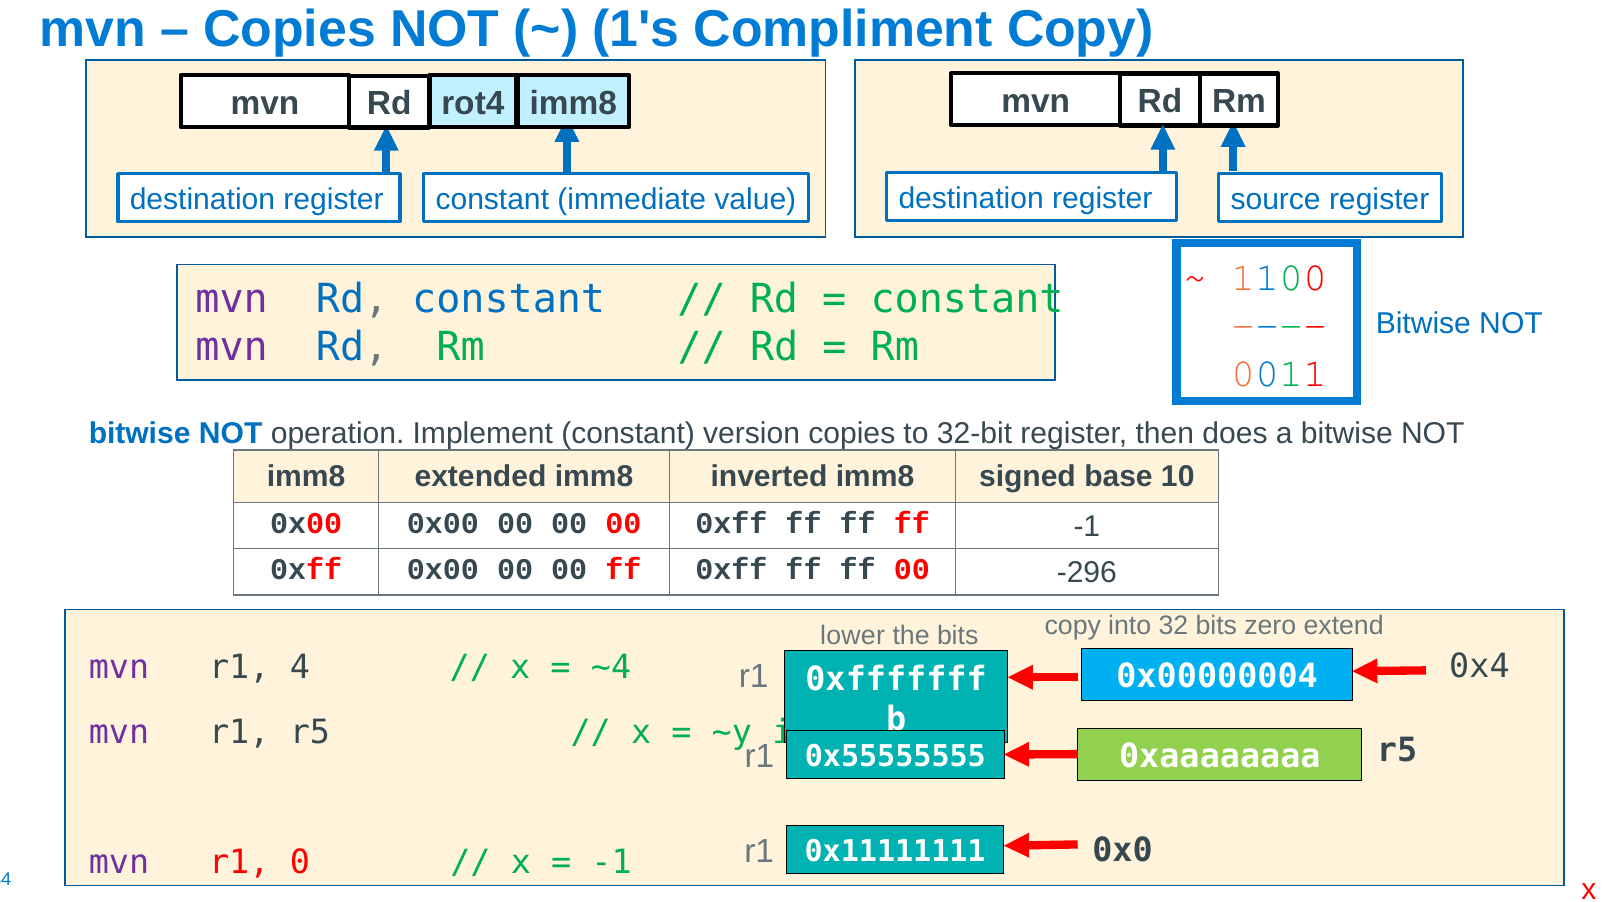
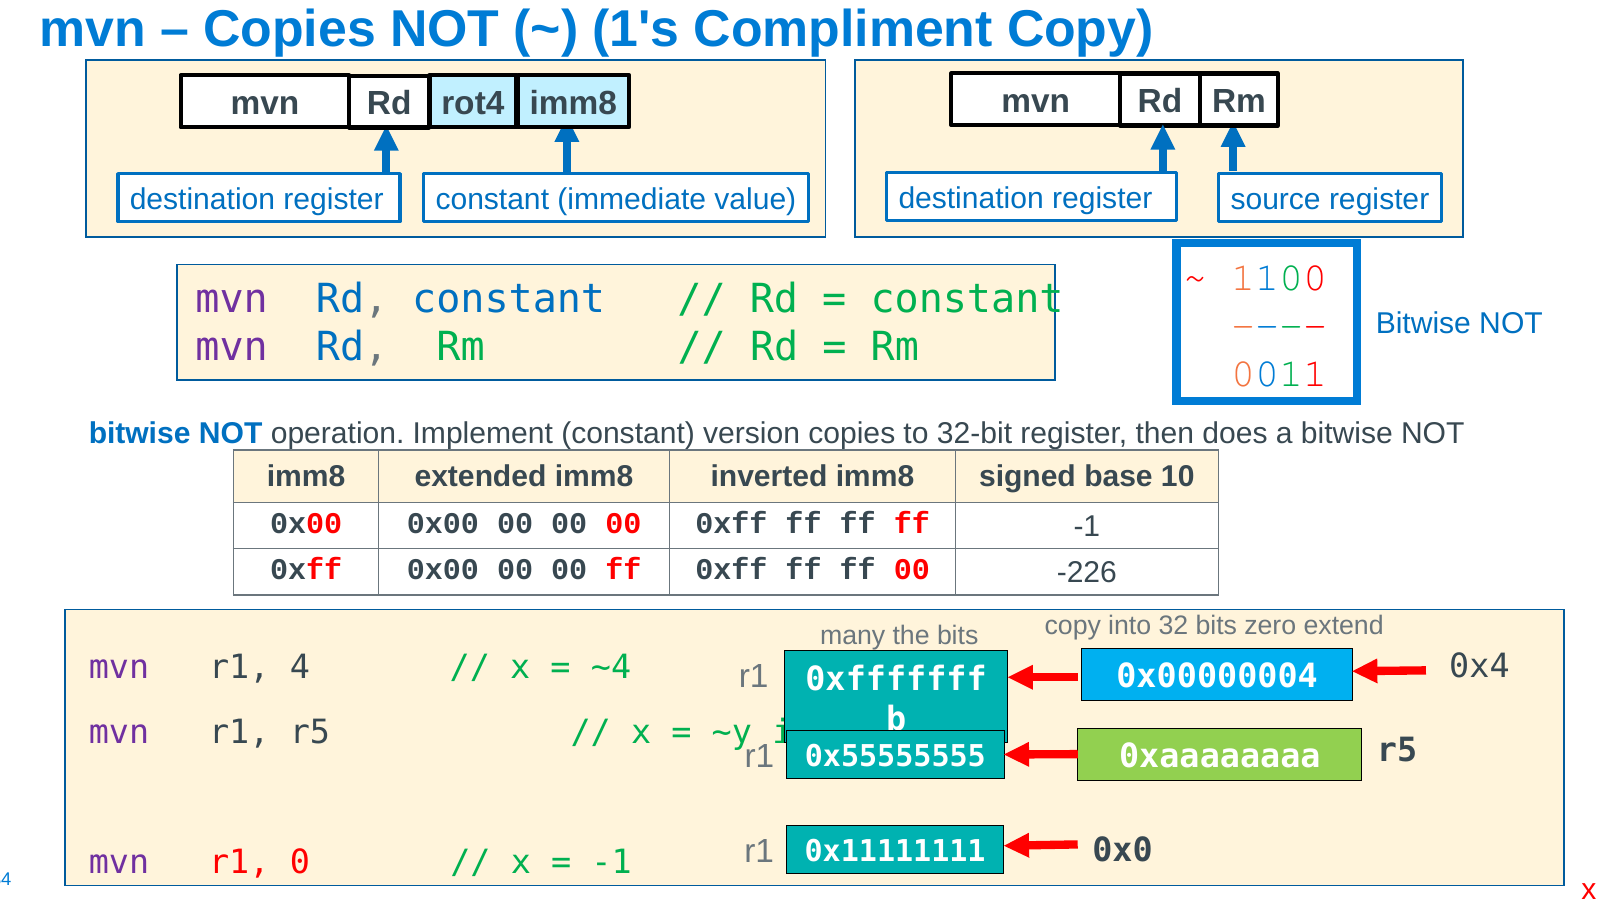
-296: -296 -> -226
lower: lower -> many
